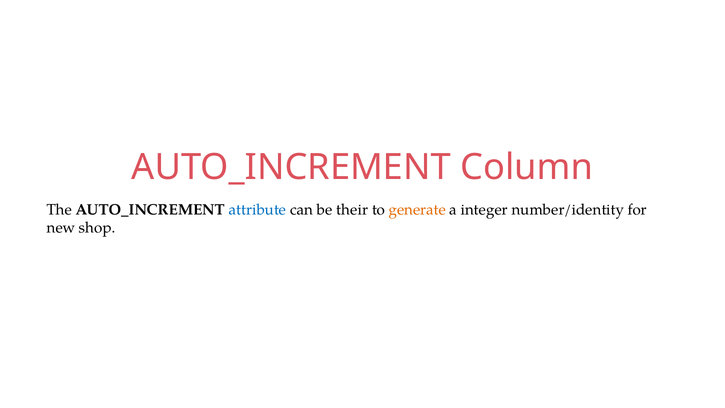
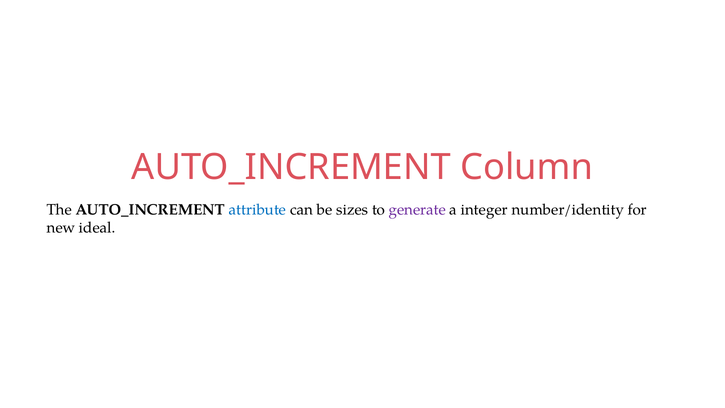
their: their -> sizes
generate colour: orange -> purple
shop: shop -> ideal
